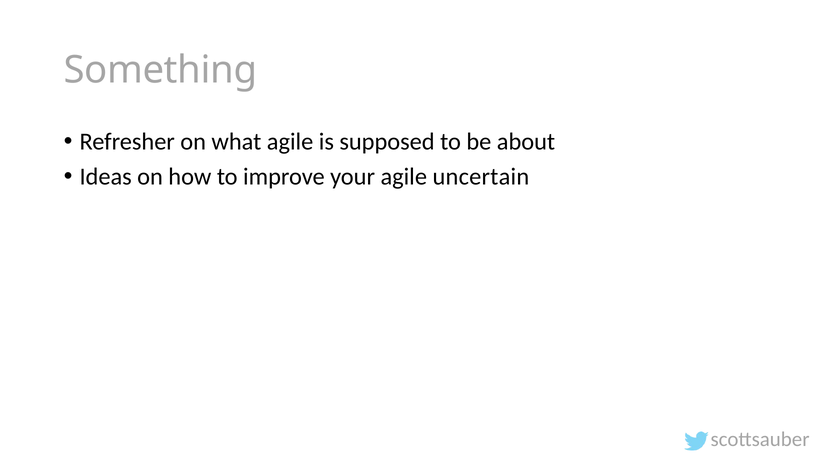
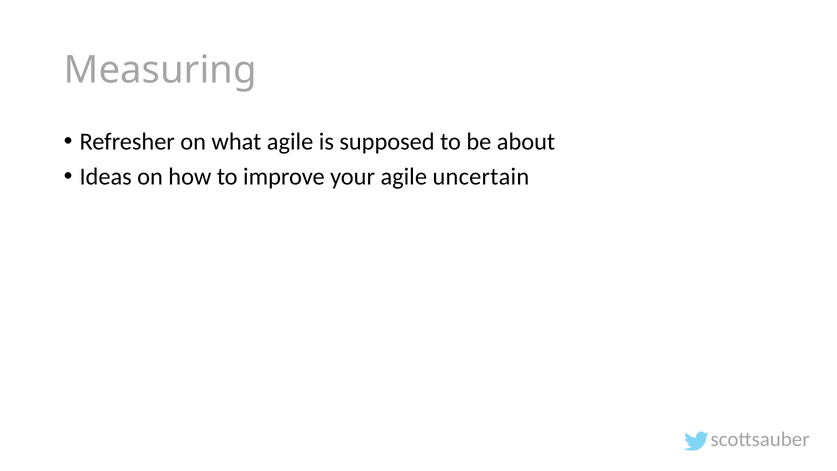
Something: Something -> Measuring
